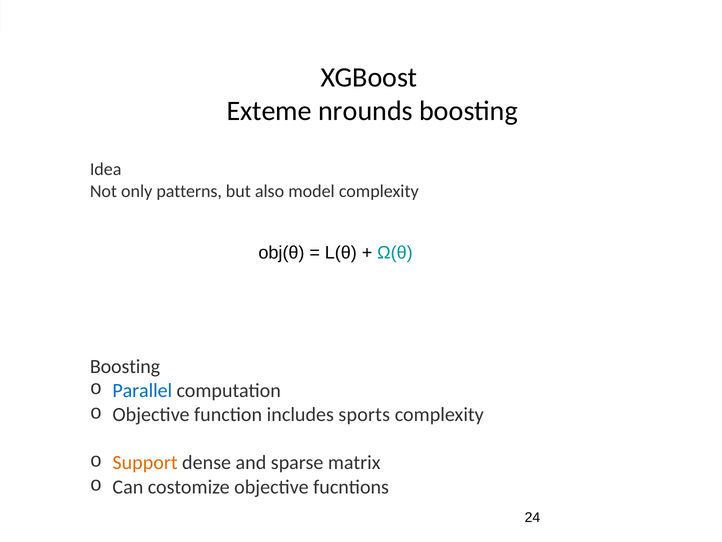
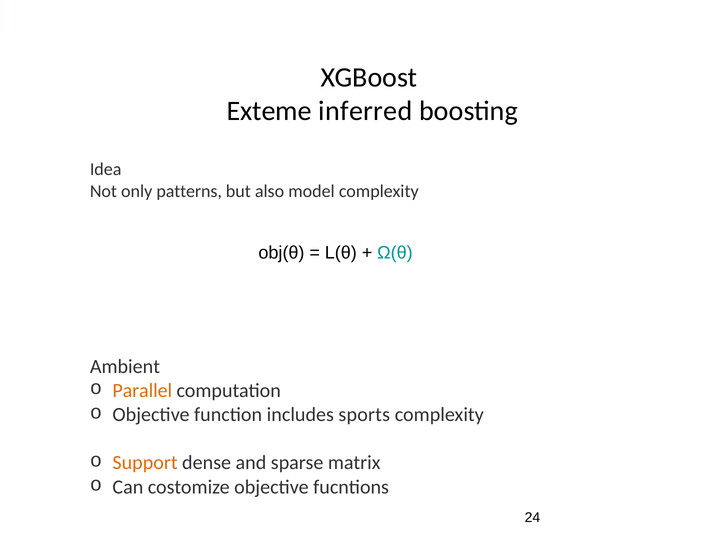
nrounds: nrounds -> inferred
Boosting at (125, 366): Boosting -> Ambient
Parallel colour: blue -> orange
